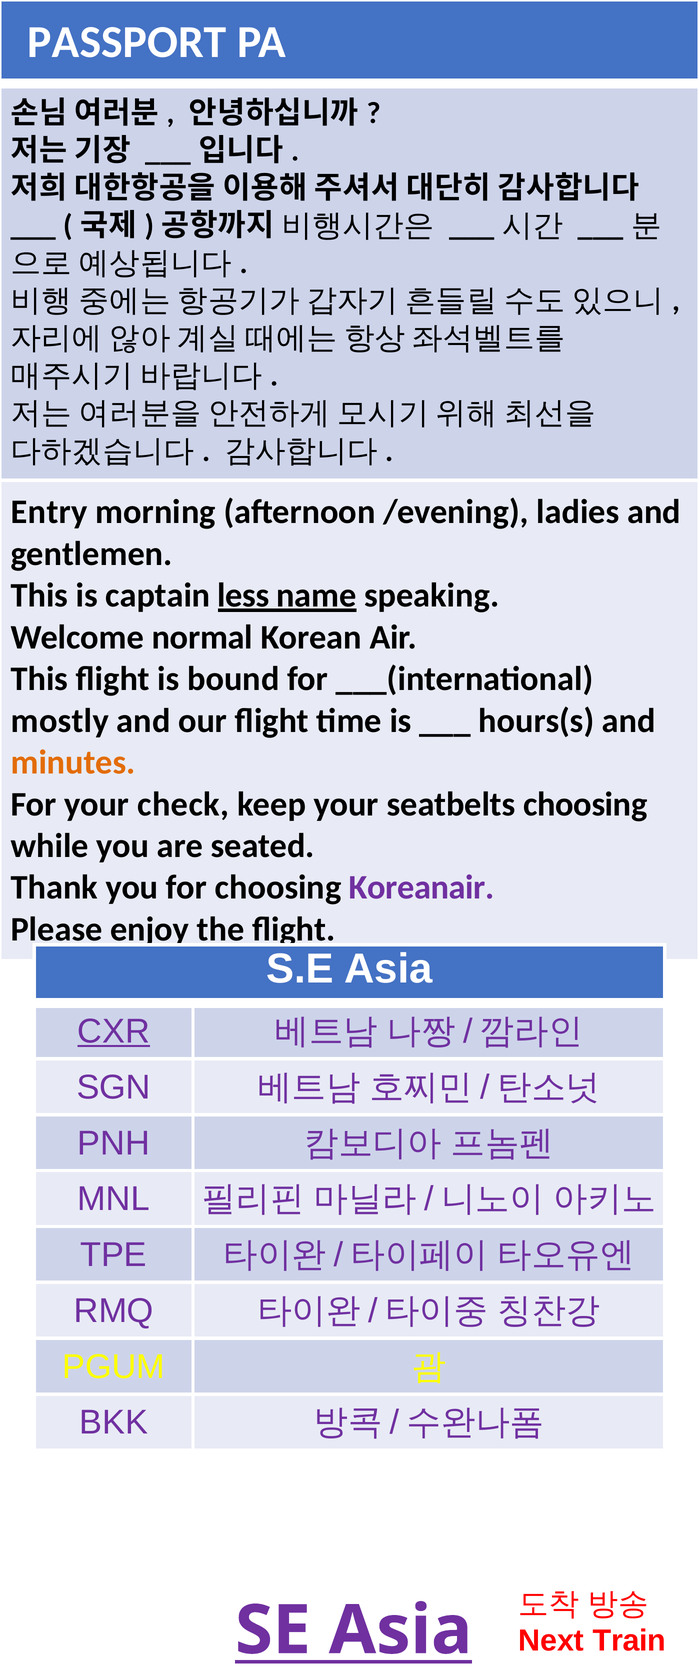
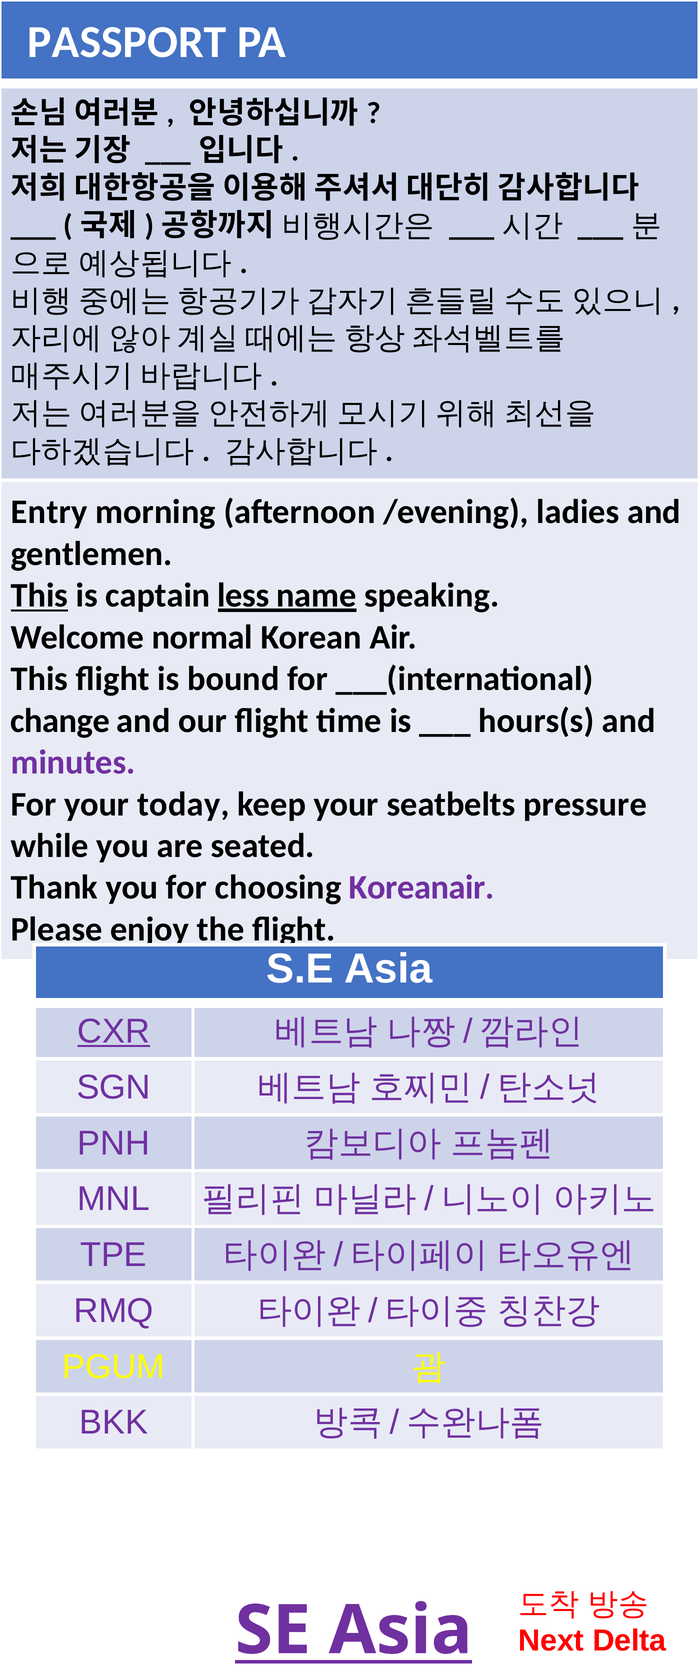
This at (39, 595) underline: none -> present
mostly: mostly -> change
minutes colour: orange -> purple
check: check -> today
seatbelts choosing: choosing -> pressure
Train: Train -> Delta
